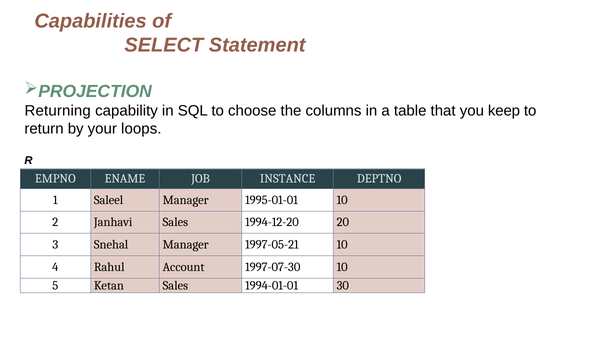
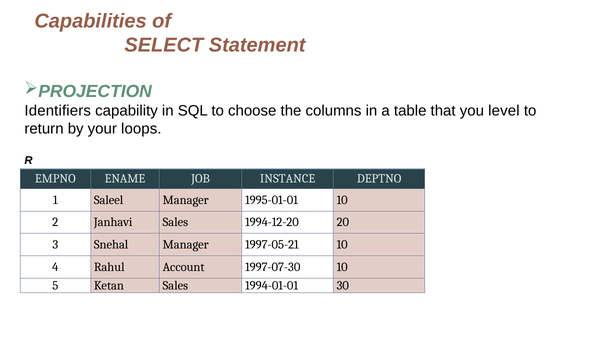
Returning: Returning -> Identifiers
keep: keep -> level
